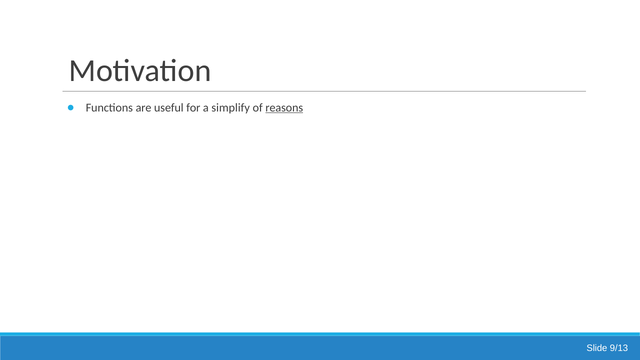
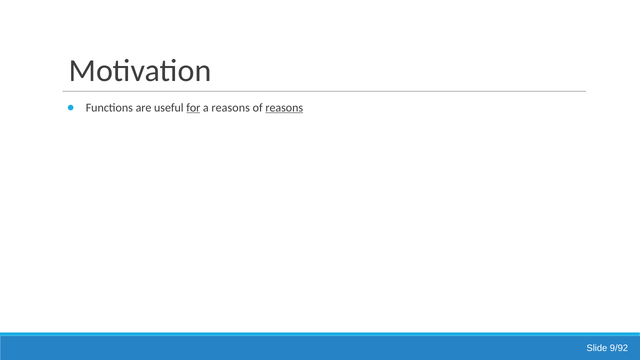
for underline: none -> present
a simplify: simplify -> reasons
9/13: 9/13 -> 9/92
